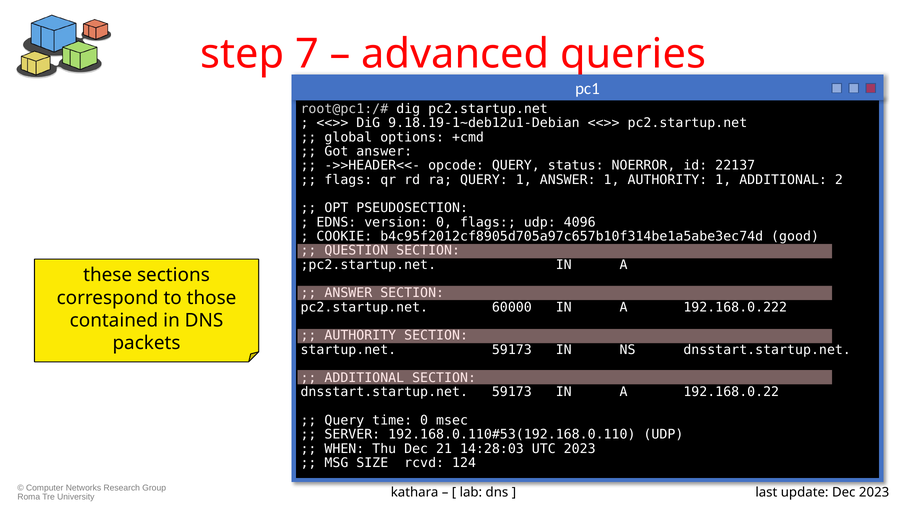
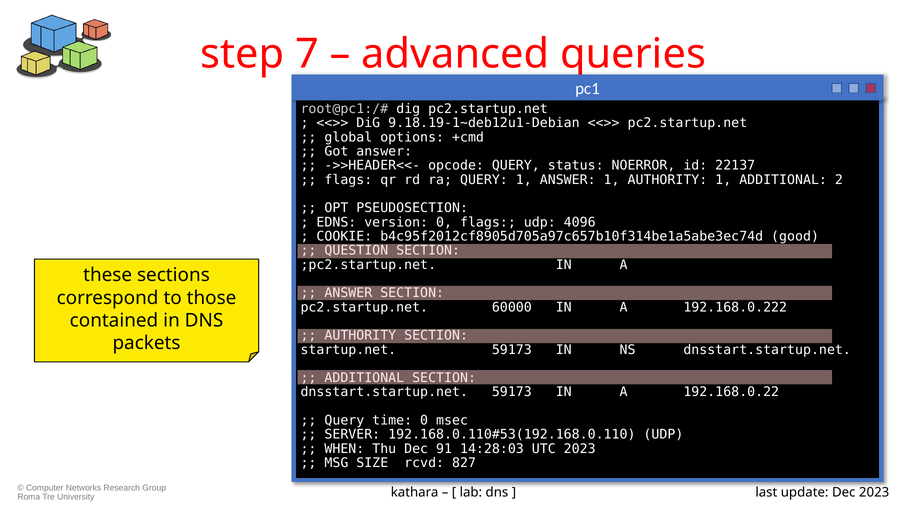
21: 21 -> 91
124: 124 -> 827
